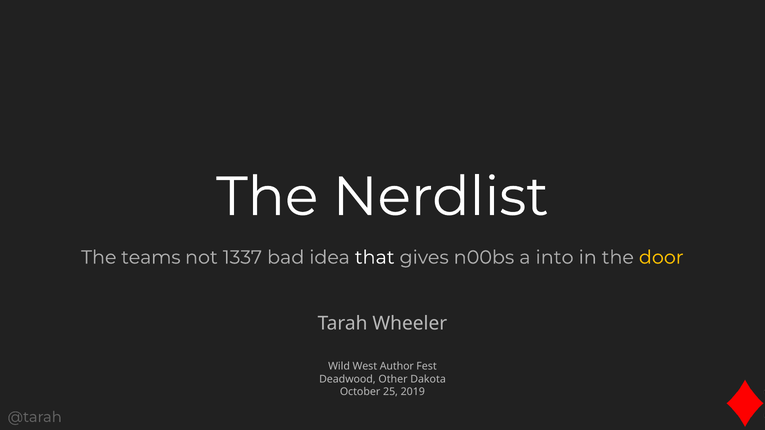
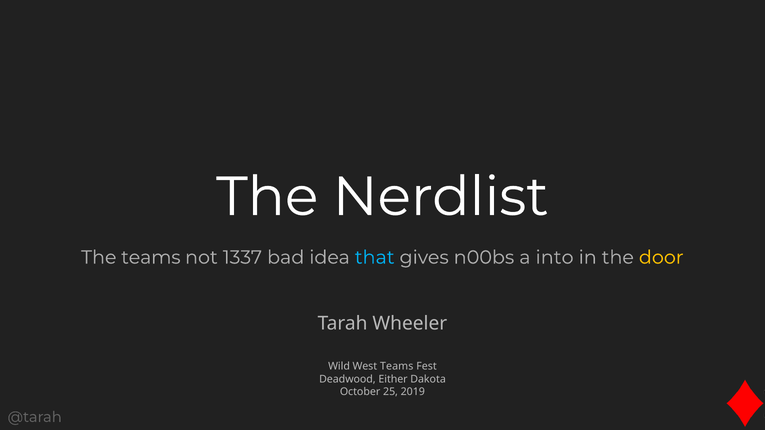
that colour: white -> light blue
West Author: Author -> Teams
Other: Other -> Either
